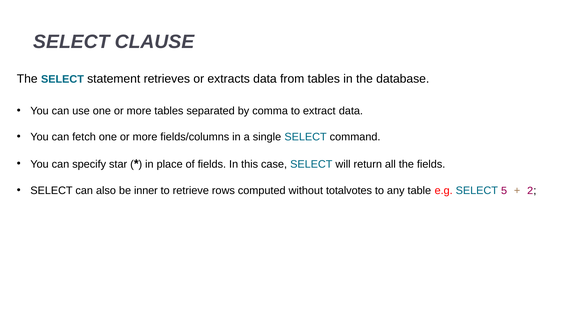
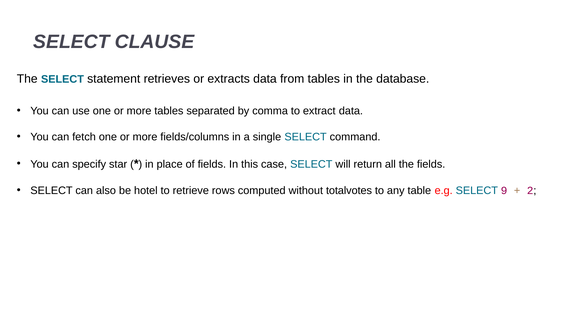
inner: inner -> hotel
5: 5 -> 9
